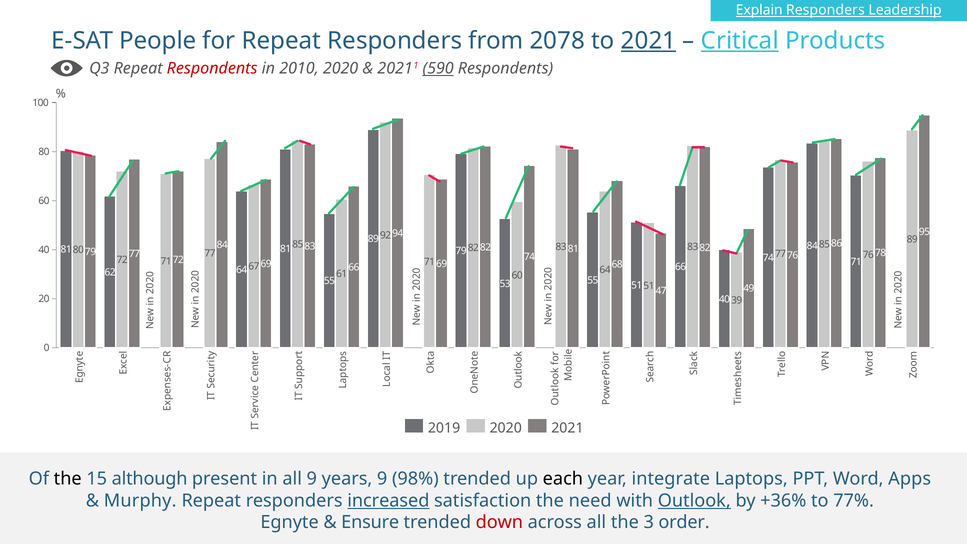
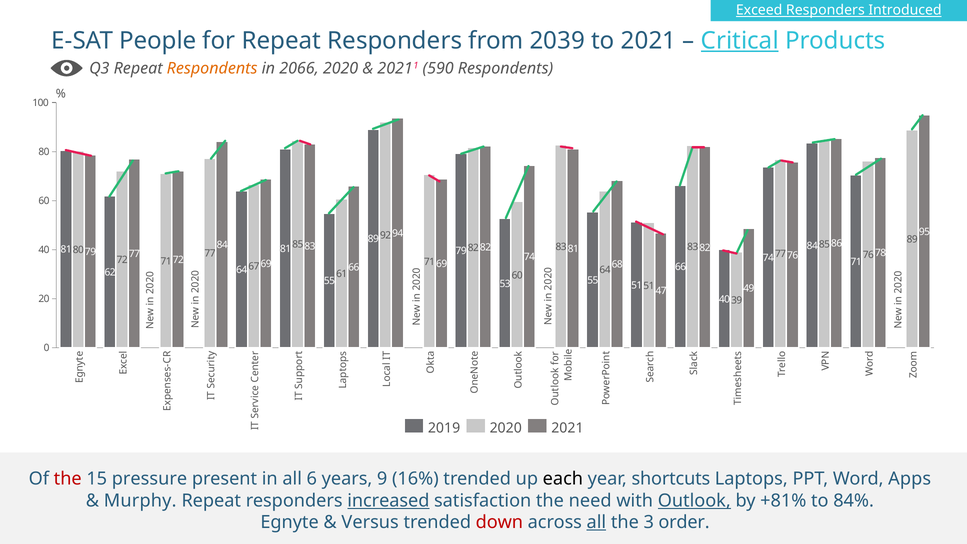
Explain: Explain -> Exceed
Leadership: Leadership -> Introduced
2078: 2078 -> 2039
2021 at (649, 41) underline: present -> none
Respondents at (212, 68) colour: red -> orange
2010: 2010 -> 2066
590 underline: present -> none
the at (68, 479) colour: black -> red
although: although -> pressure
all 9: 9 -> 6
98%: 98% -> 16%
integrate: integrate -> shortcuts
+36%: +36% -> +81%
77%: 77% -> 84%
Ensure: Ensure -> Versus
all at (596, 522) underline: none -> present
